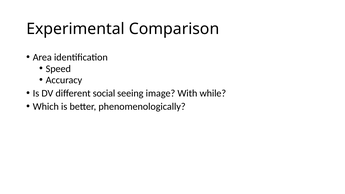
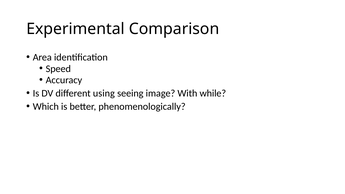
social: social -> using
